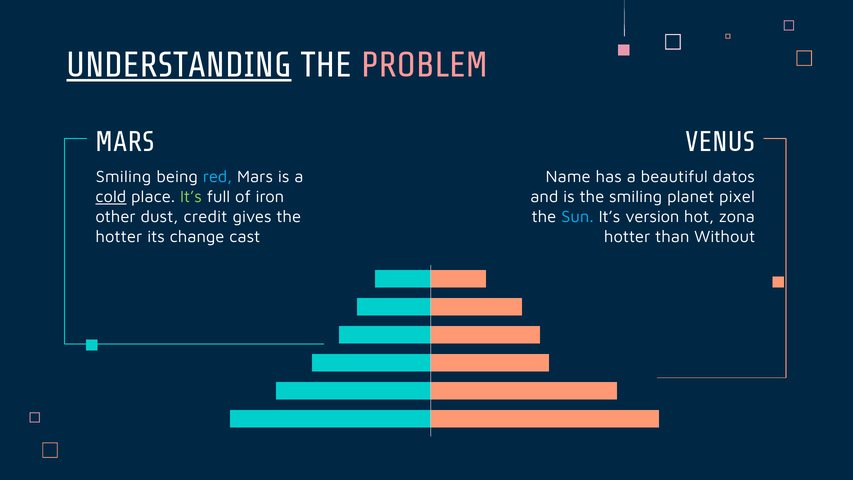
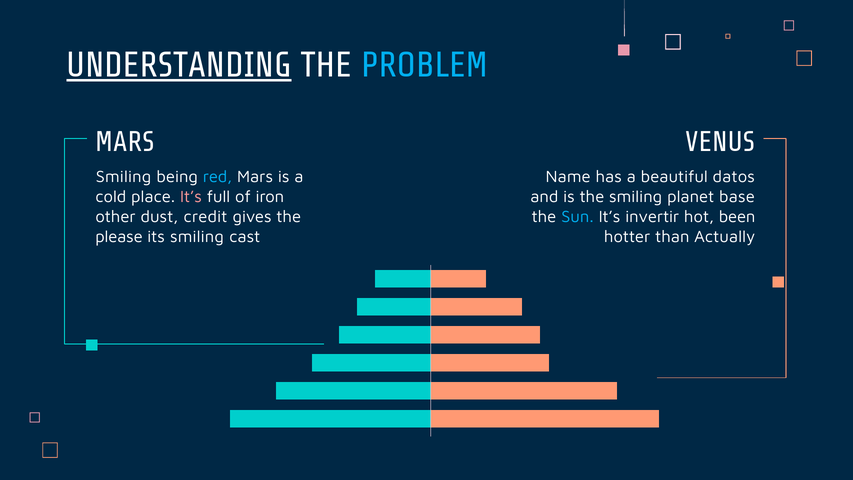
PROBLEM colour: pink -> light blue
cold underline: present -> none
It’s at (191, 197) colour: light green -> pink
pixel: pixel -> base
version: version -> invertir
zona: zona -> been
hotter at (119, 236): hotter -> please
its change: change -> smiling
Without: Without -> Actually
